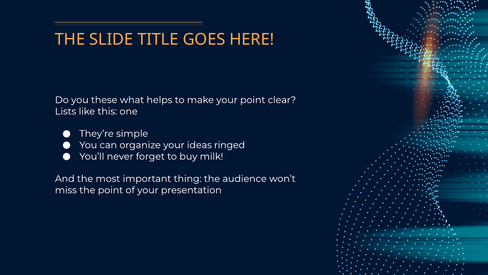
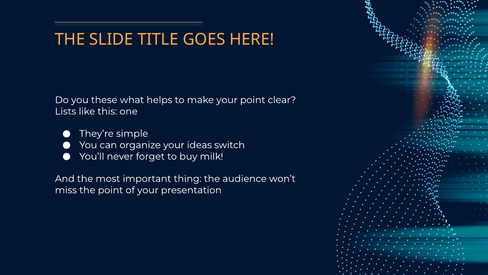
ringed: ringed -> switch
